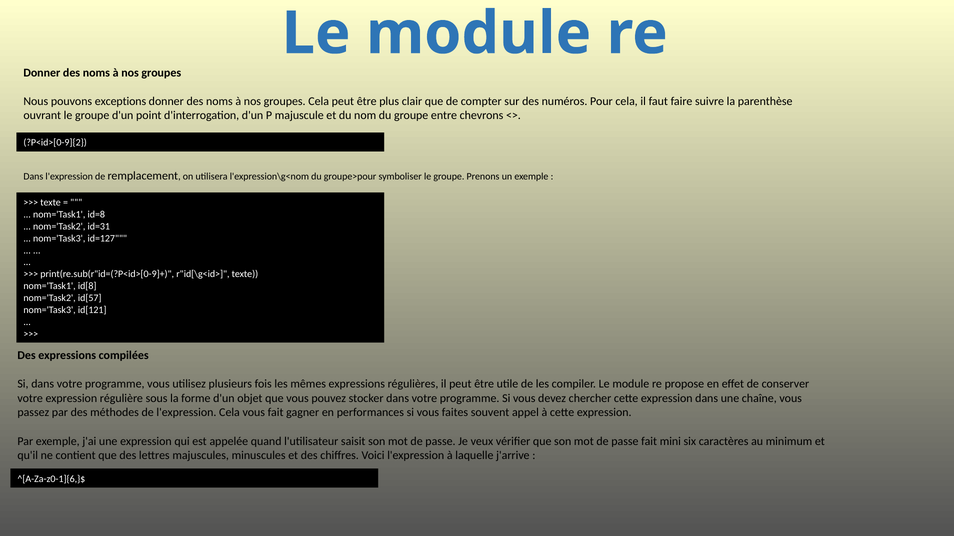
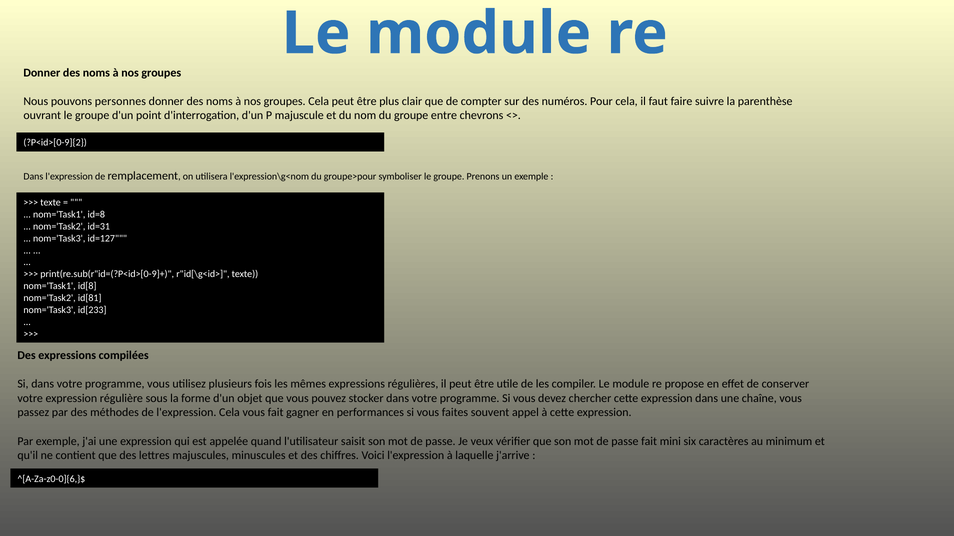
exceptions: exceptions -> personnes
id[57: id[57 -> id[81
id[121: id[121 -> id[233
^[A-Za-z0-1]{6,}$: ^[A-Za-z0-1]{6,}$ -> ^[A-Za-z0-0]{6,}$
